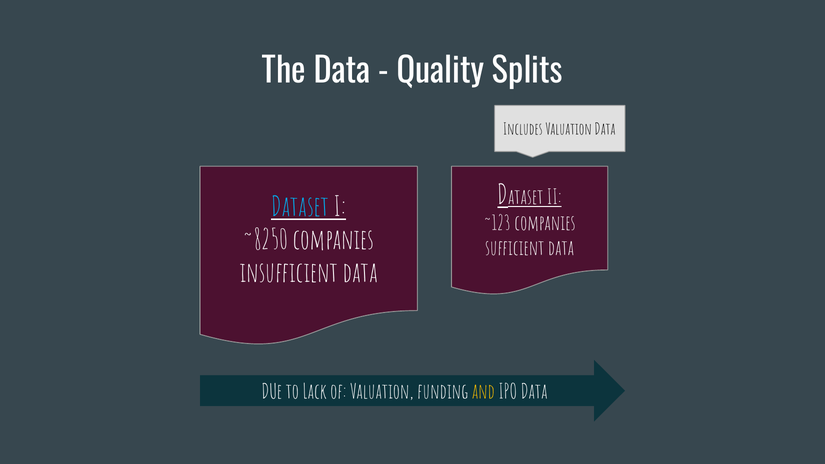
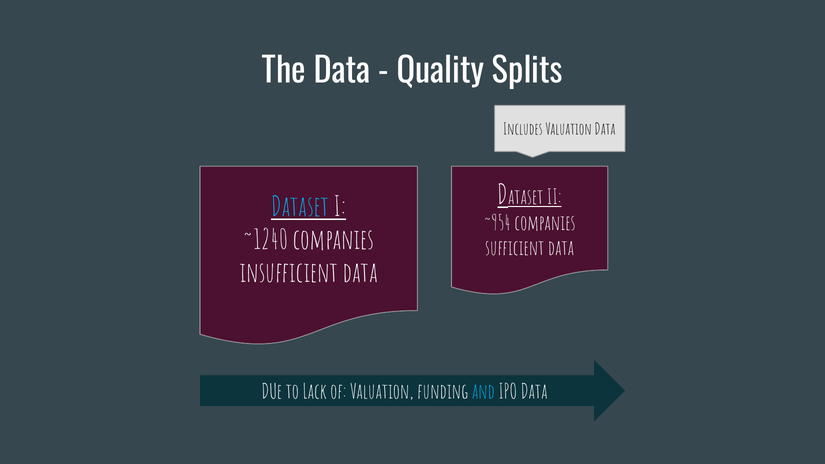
~123: ~123 -> ~954
~8250: ~8250 -> ~1240
and colour: yellow -> light blue
